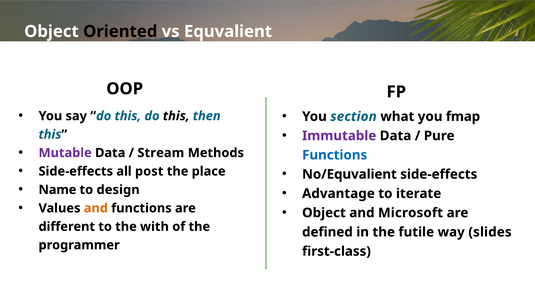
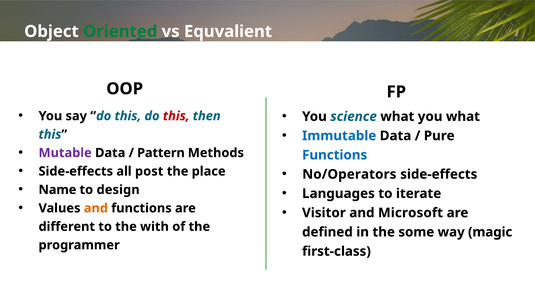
Oriented colour: black -> green
this at (176, 116) colour: black -> red
section: section -> science
you fmap: fmap -> what
Immutable colour: purple -> blue
Stream: Stream -> Pattern
No/Equvalient: No/Equvalient -> No/Operators
Advantage: Advantage -> Languages
Object at (324, 213): Object -> Visitor
futile: futile -> some
slides: slides -> magic
